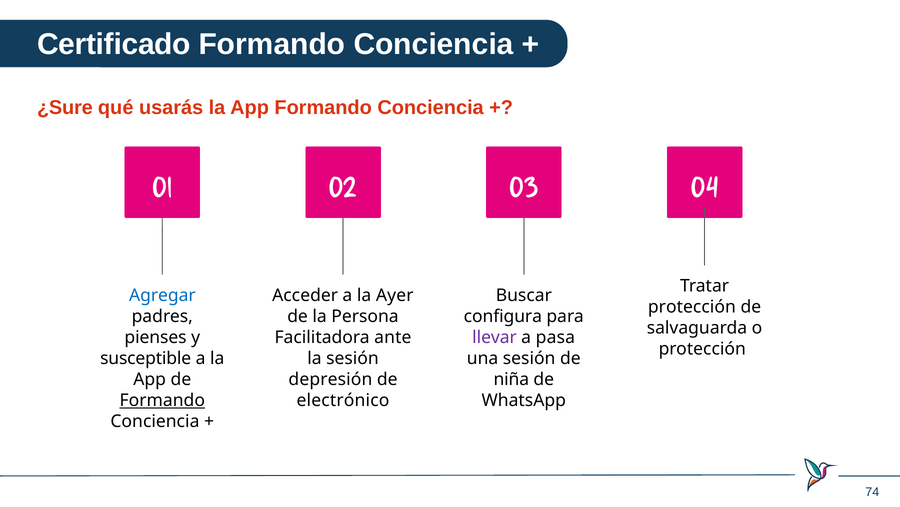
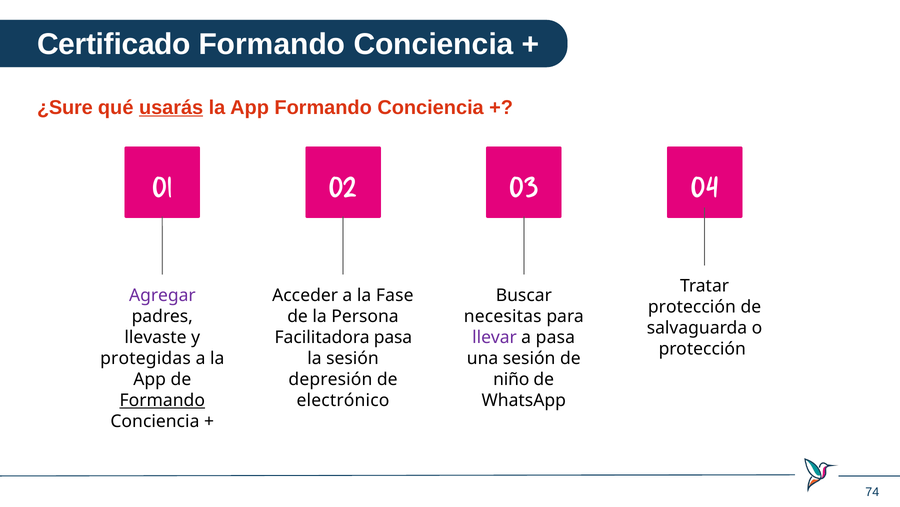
usarás underline: none -> present
Agregar colour: blue -> purple
Ayer: Ayer -> Fase
configura: configura -> necesitas
pienses: pienses -> llevaste
Facilitadora ante: ante -> pasa
susceptible: susceptible -> protegidas
niña: niña -> niño
